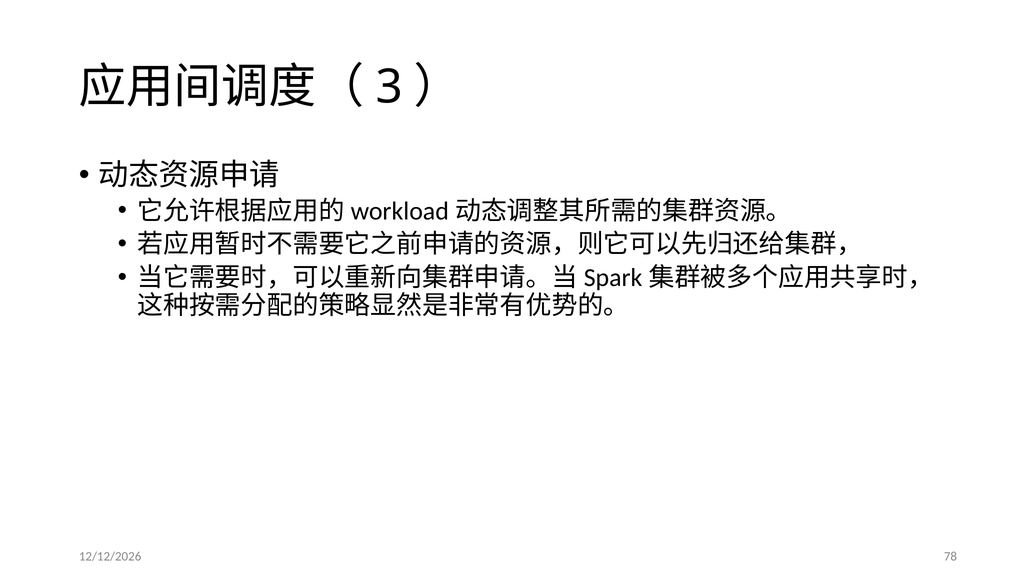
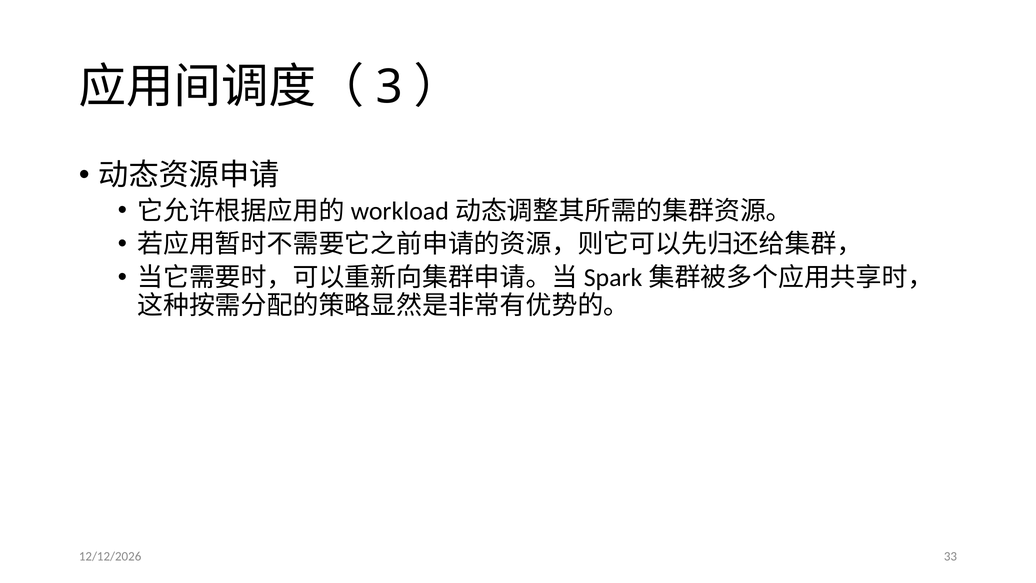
78: 78 -> 33
